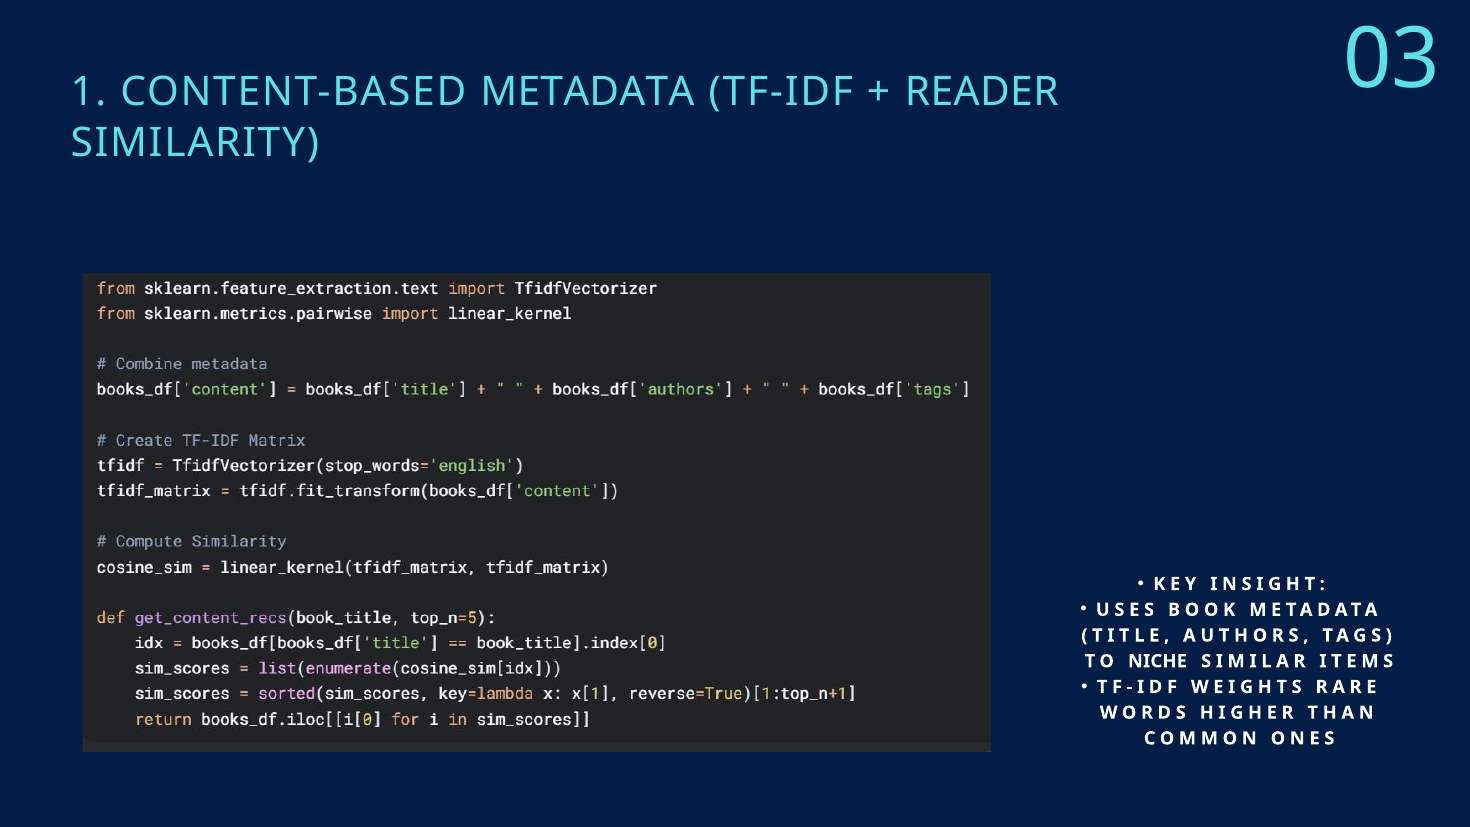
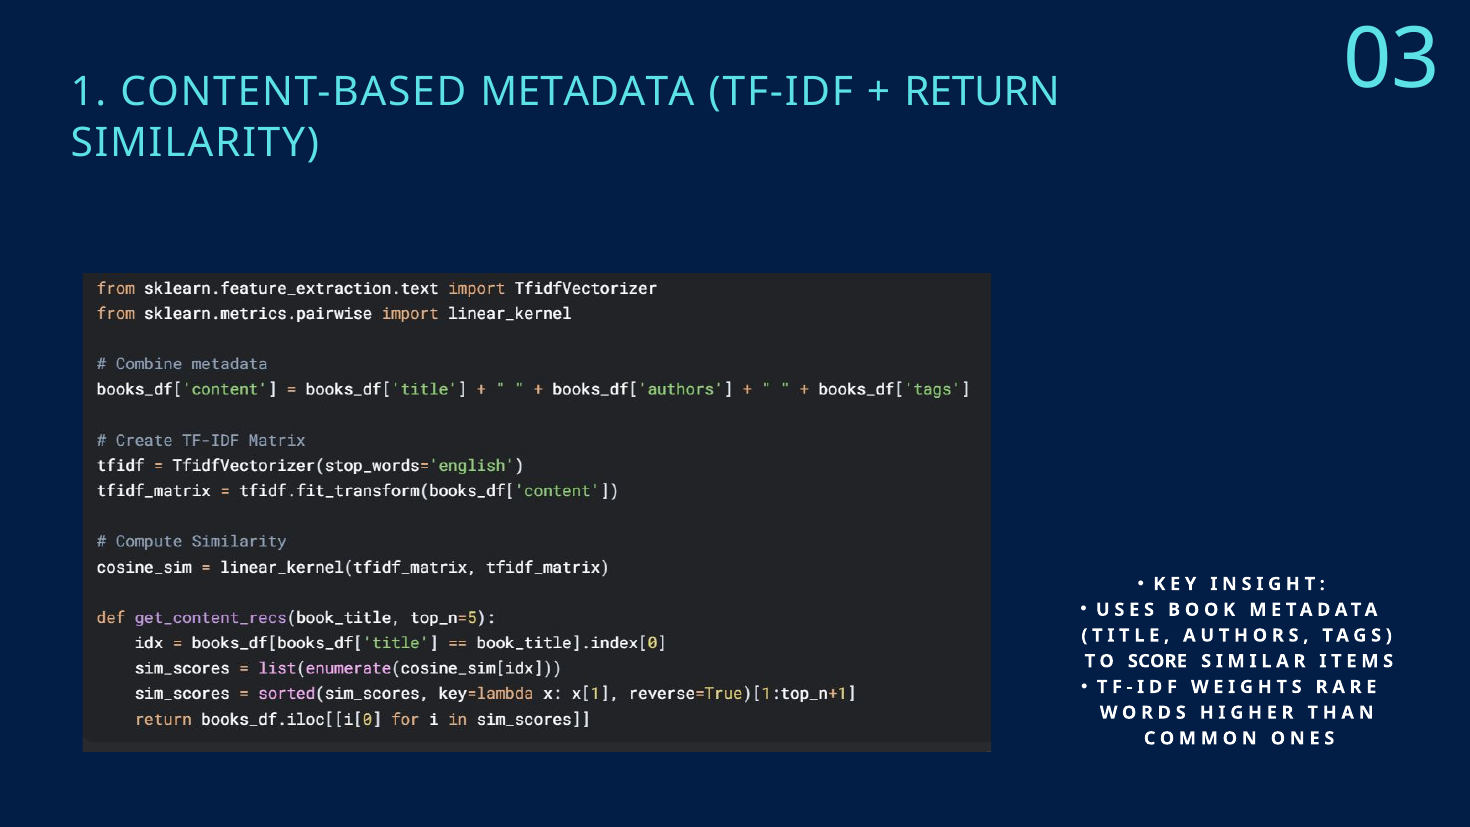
READER: READER -> RETURN
NICHE: NICHE -> SCORE
